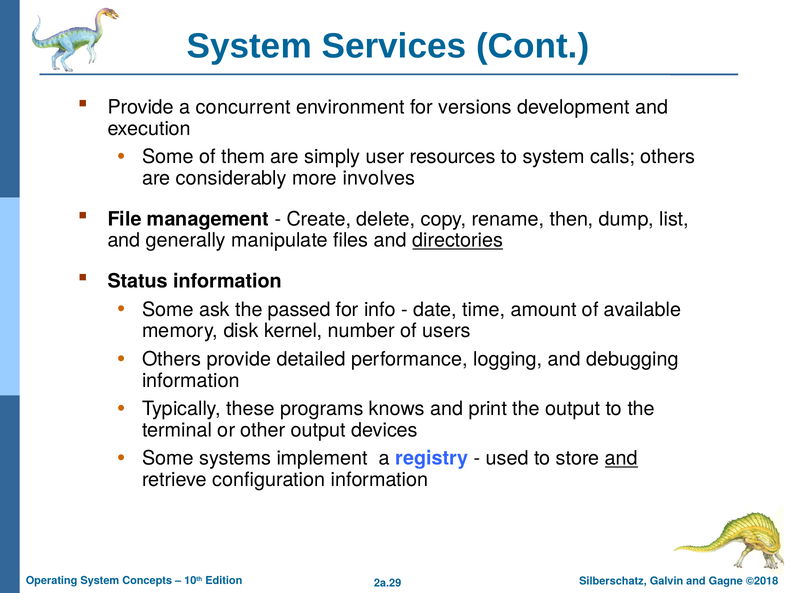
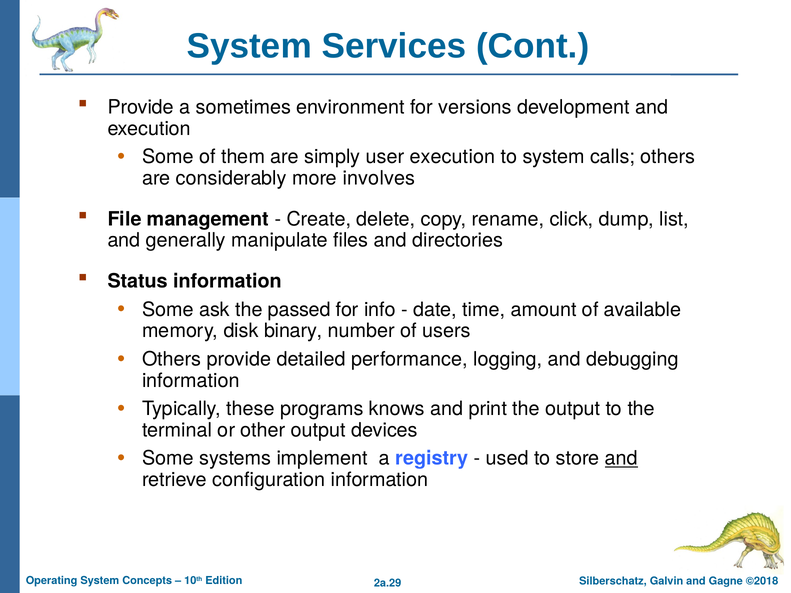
concurrent: concurrent -> sometimes
user resources: resources -> execution
then: then -> click
directories underline: present -> none
kernel: kernel -> binary
